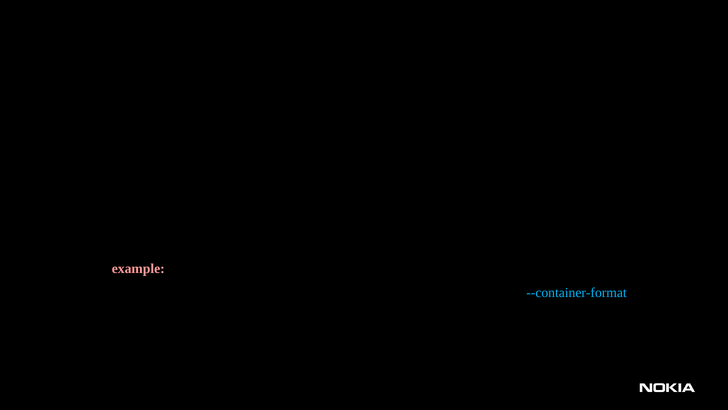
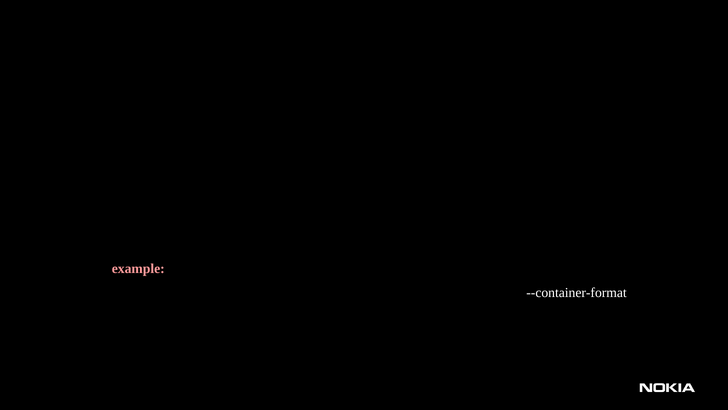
--container-format at (577, 292) colour: light blue -> white
